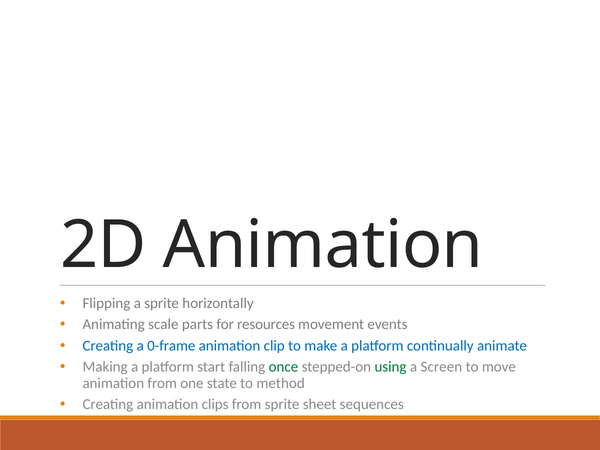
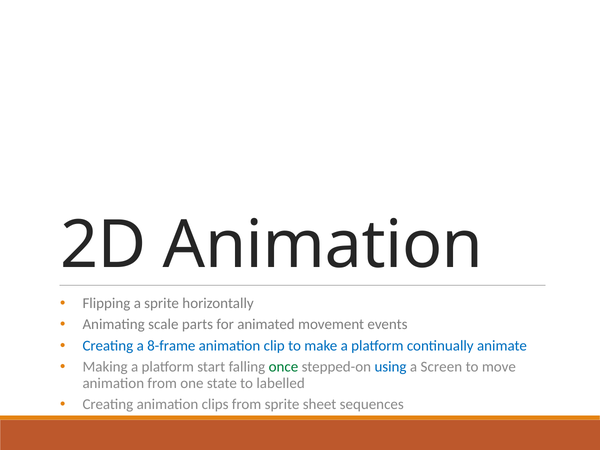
resources: resources -> animated
0-frame: 0-frame -> 8-frame
using colour: green -> blue
method: method -> labelled
